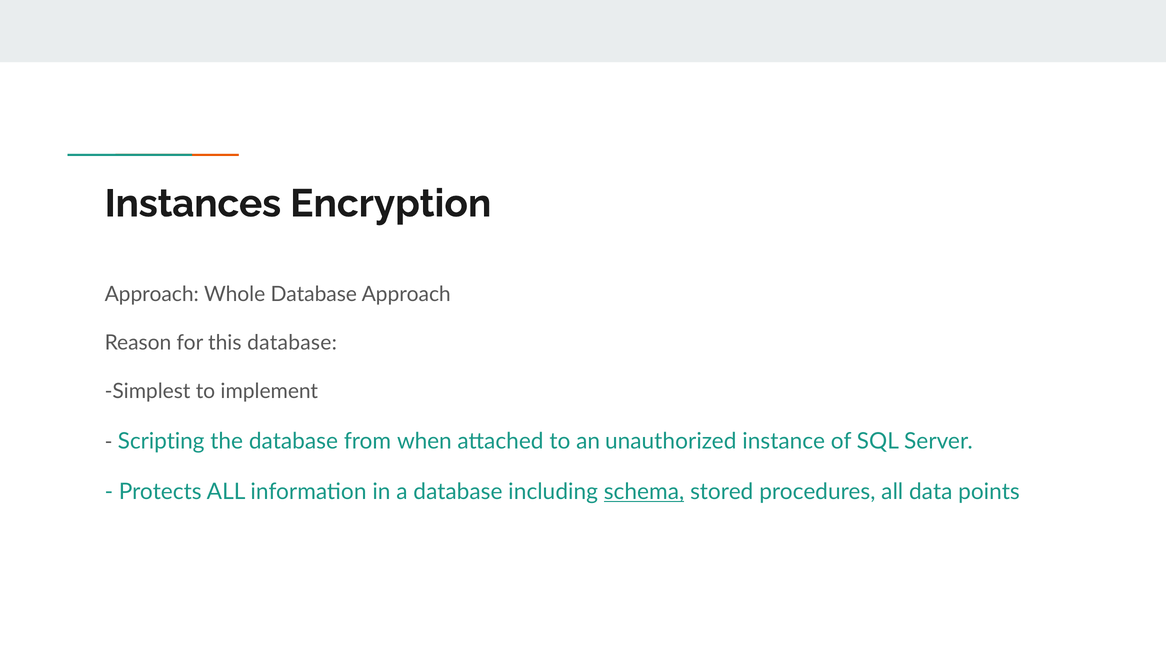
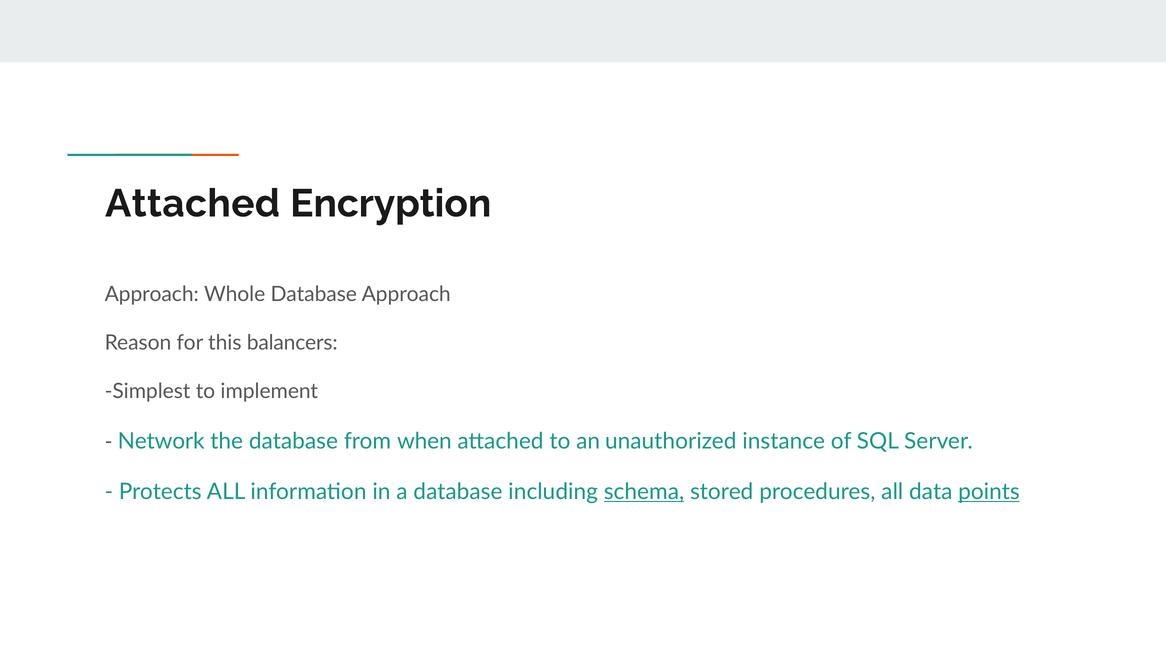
Instances at (193, 204): Instances -> Attached
this database: database -> balancers
Scripting: Scripting -> Network
points underline: none -> present
